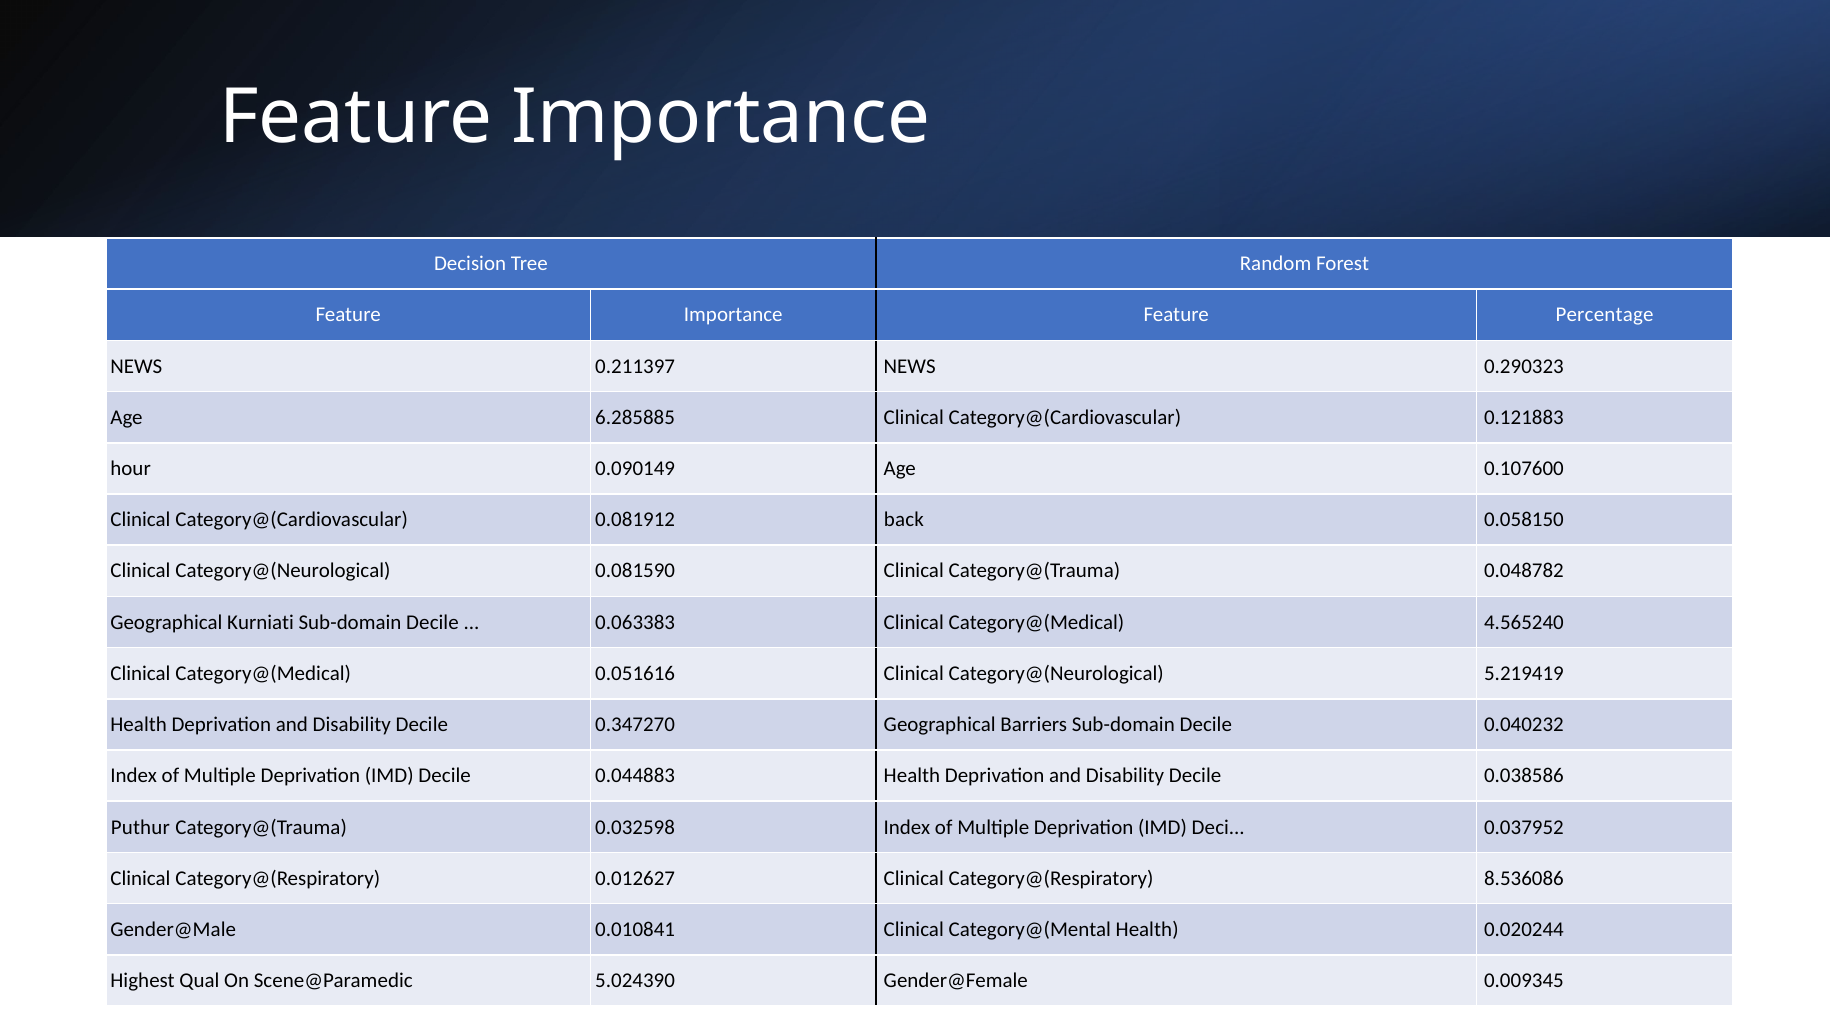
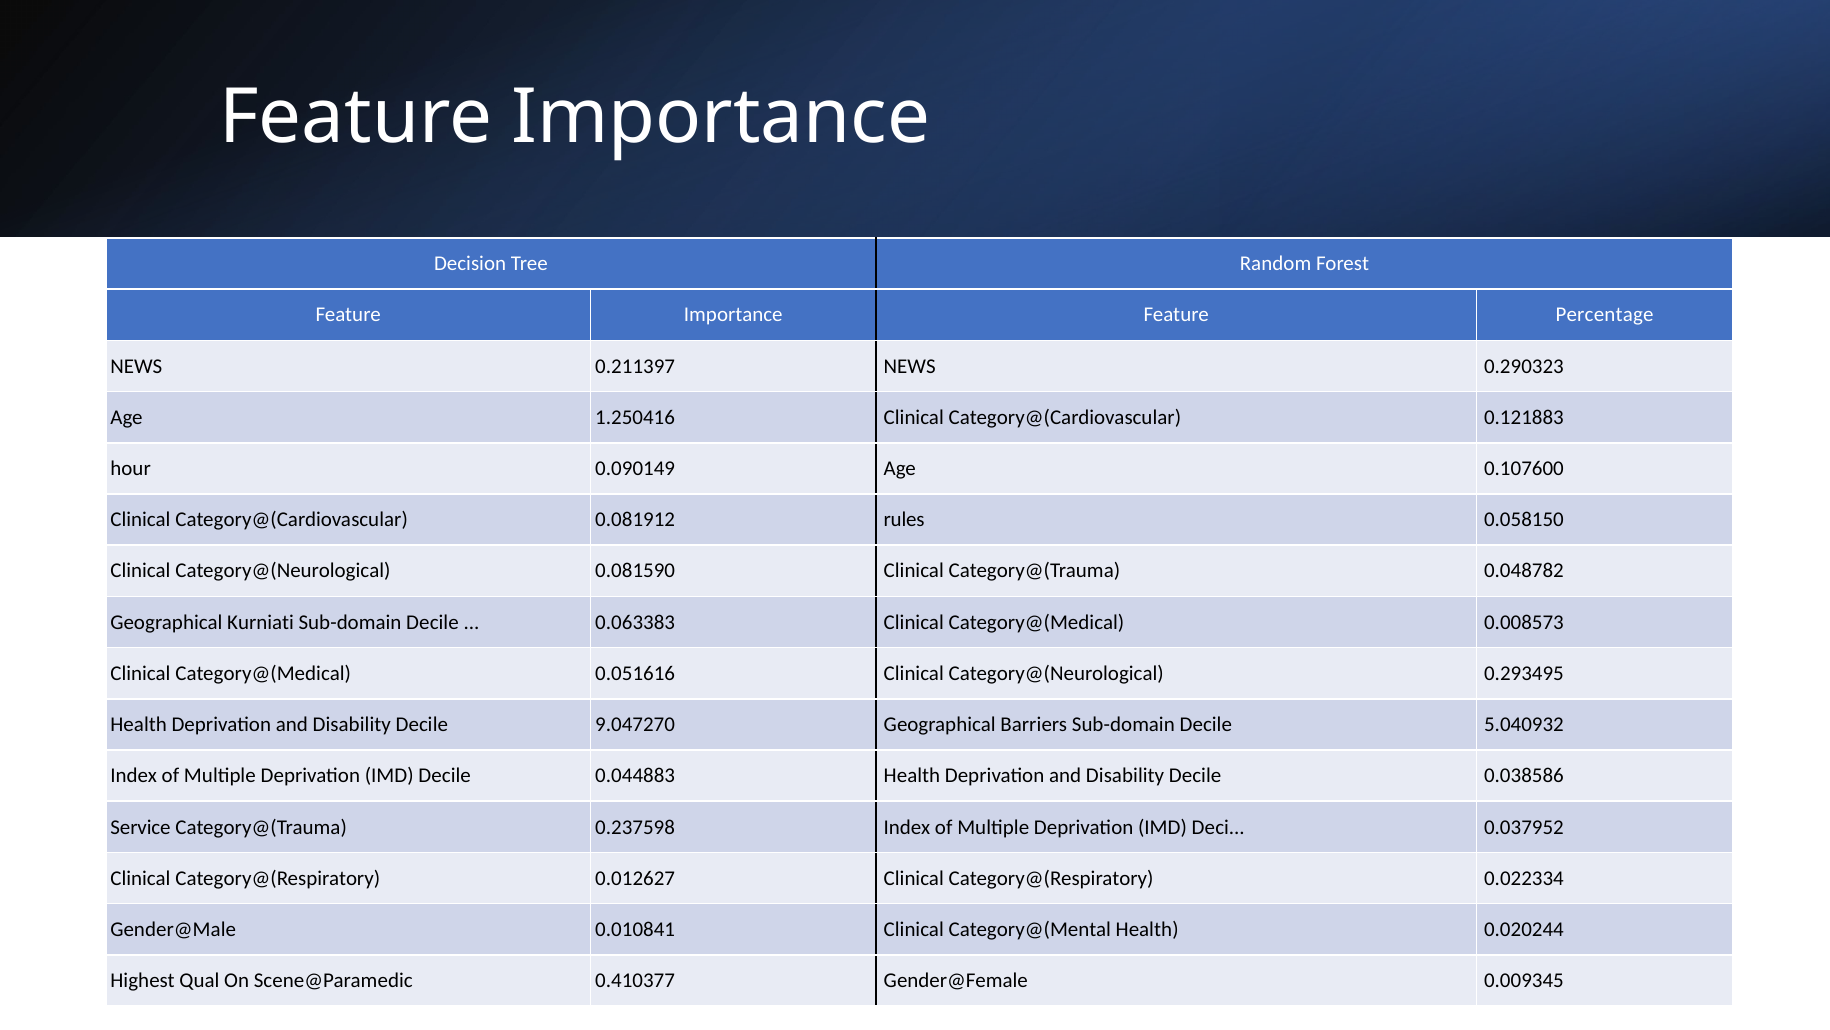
6.285885: 6.285885 -> 1.250416
back: back -> rules
4.565240: 4.565240 -> 0.008573
5.219419: 5.219419 -> 0.293495
0.347270: 0.347270 -> 9.047270
0.040232: 0.040232 -> 5.040932
Puthur: Puthur -> Service
0.032598: 0.032598 -> 0.237598
8.536086: 8.536086 -> 0.022334
5.024390: 5.024390 -> 0.410377
